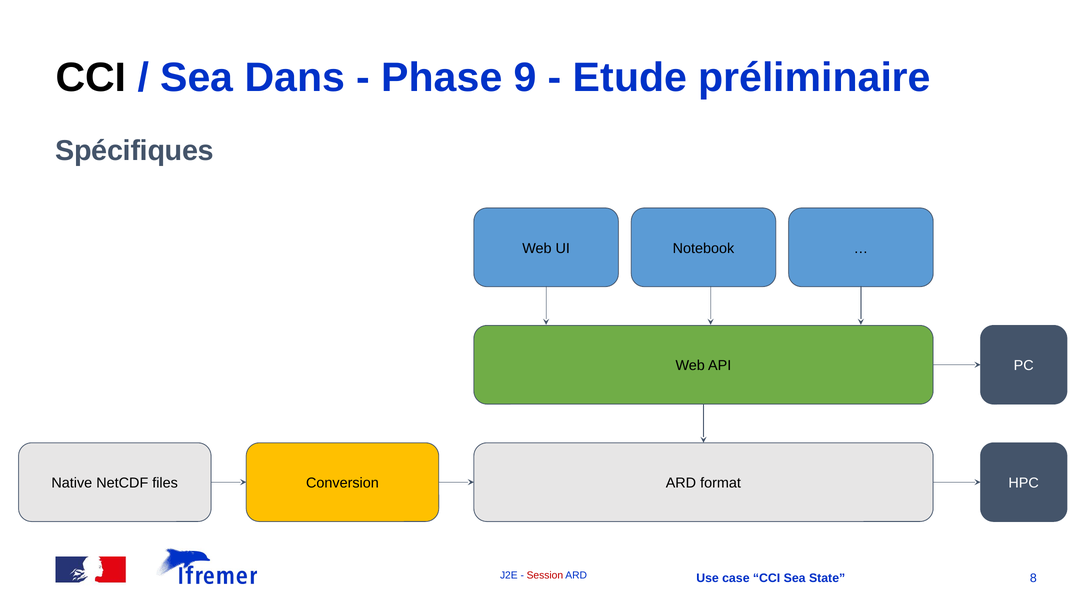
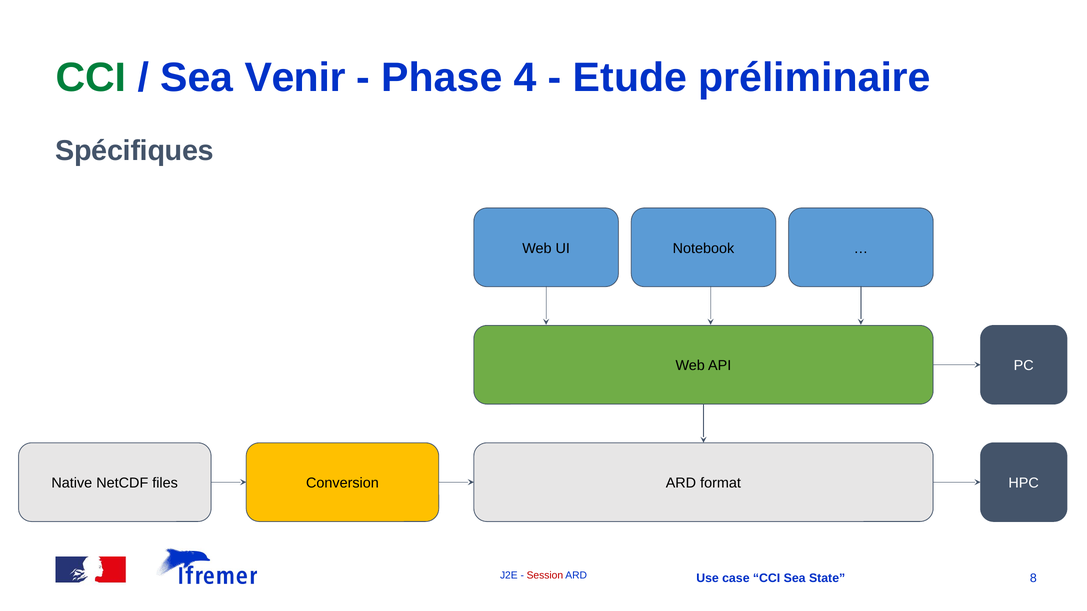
CCI at (91, 78) colour: black -> green
Dans: Dans -> Venir
9: 9 -> 4
